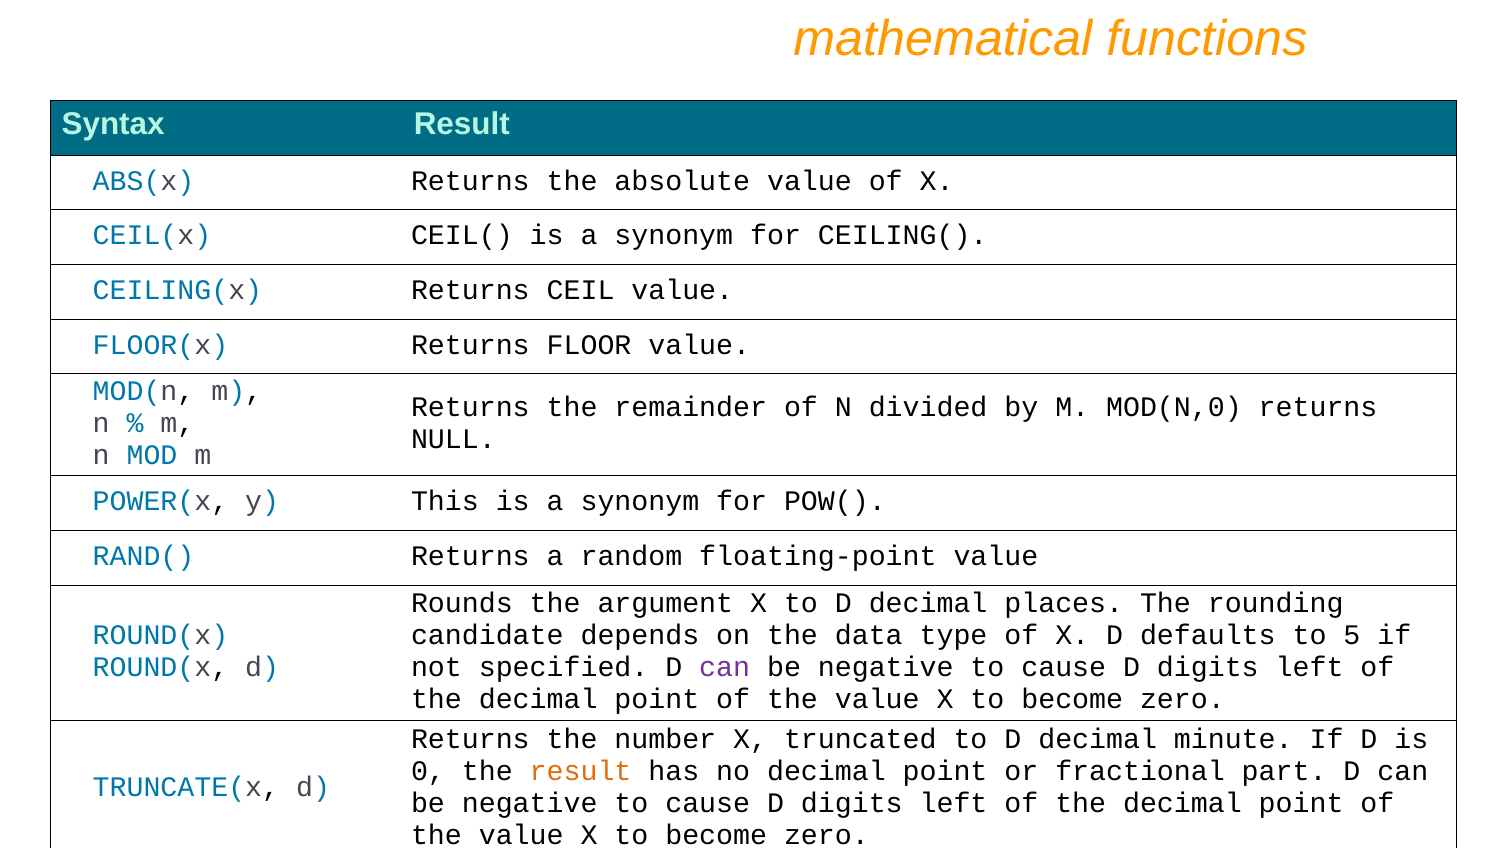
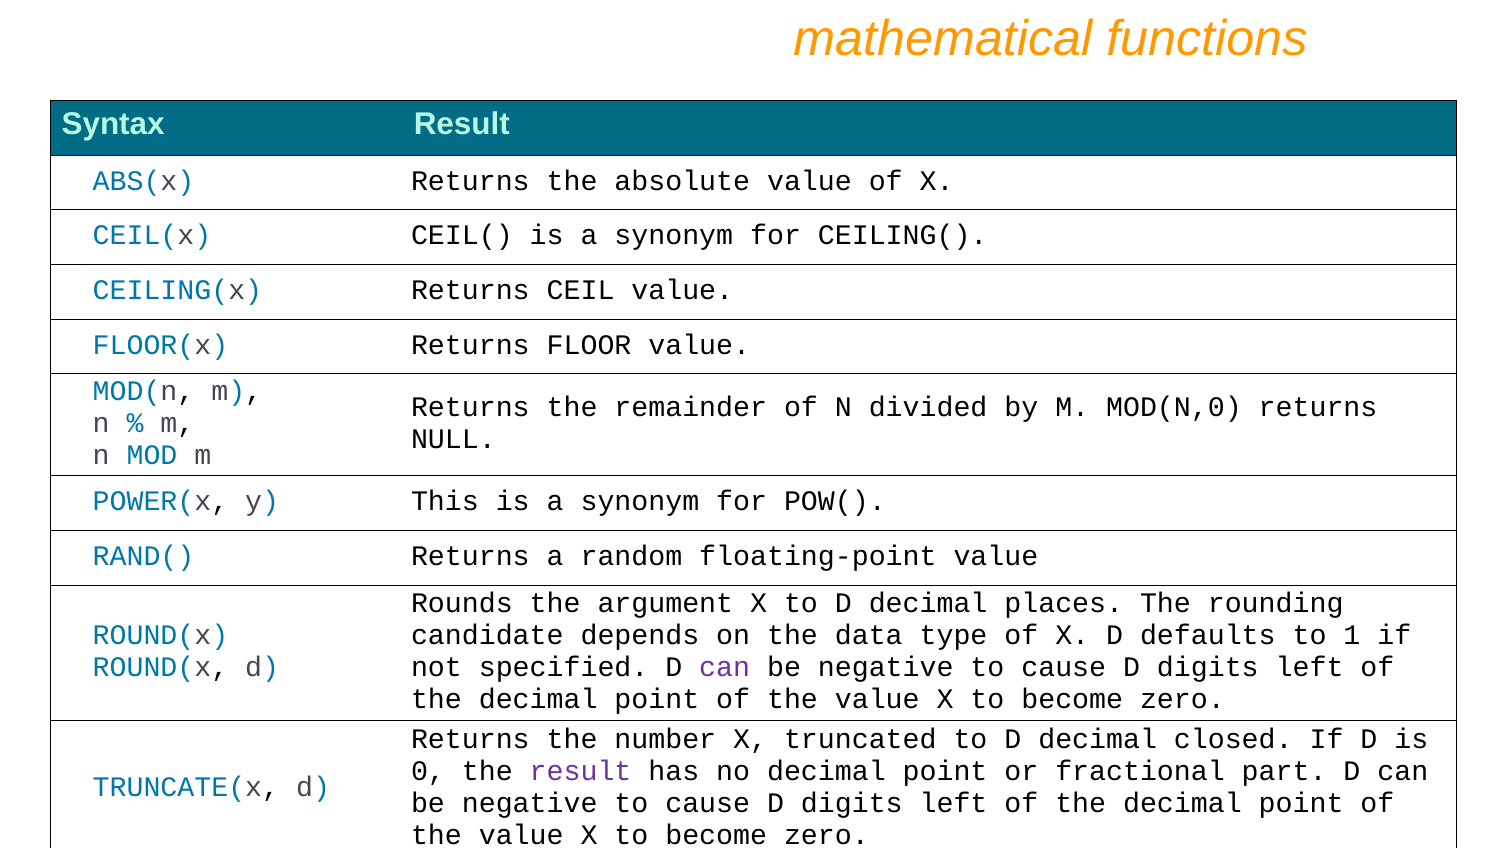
5: 5 -> 1
minute: minute -> closed
result at (581, 770) colour: orange -> purple
